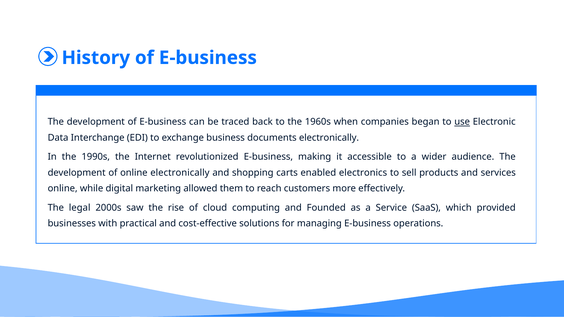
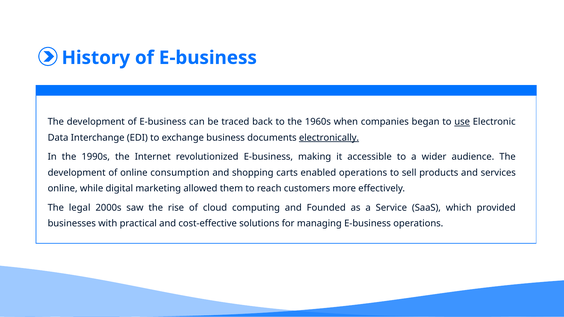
electronically at (329, 138) underline: none -> present
online electronically: electronically -> consumption
enabled electronics: electronics -> operations
